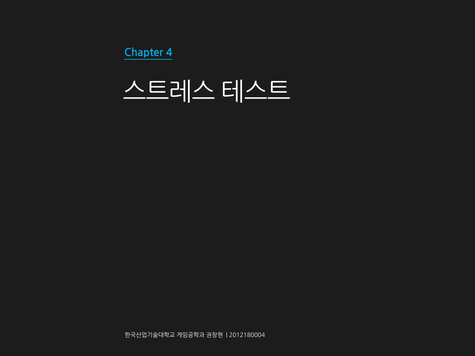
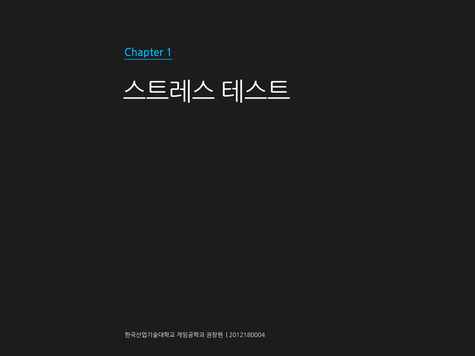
4: 4 -> 1
